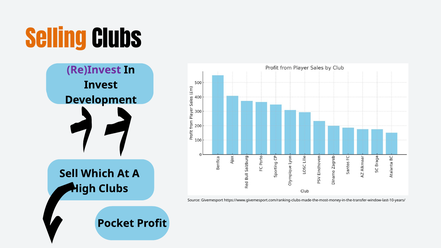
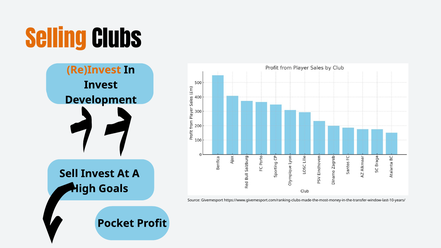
Re)Invest colour: purple -> orange
Sell Which: Which -> Invest
Clubs at (113, 189): Clubs -> Goals
